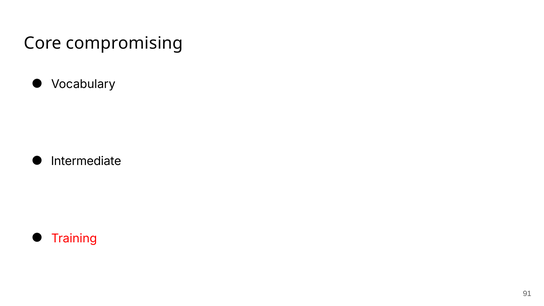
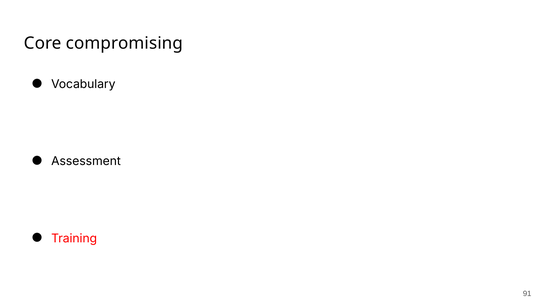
Intermediate: Intermediate -> Assessment
